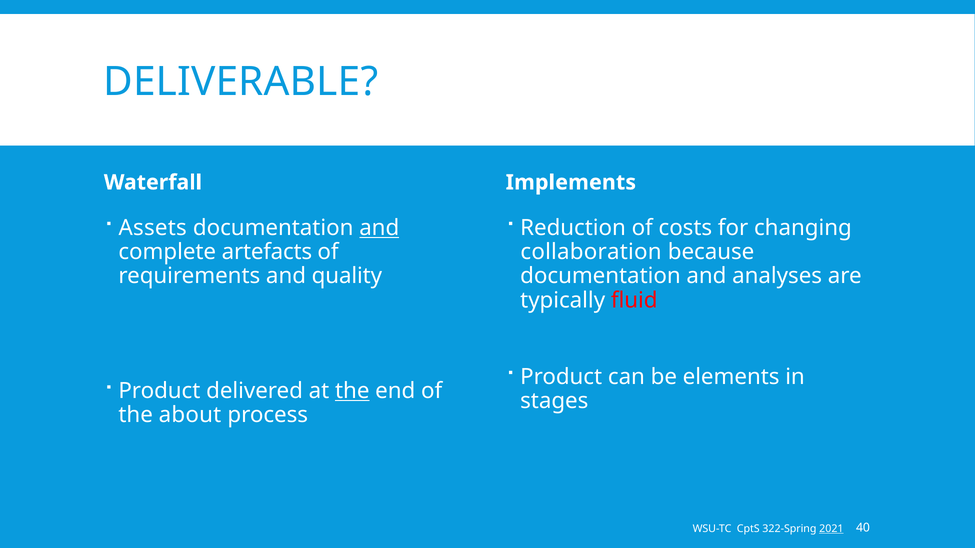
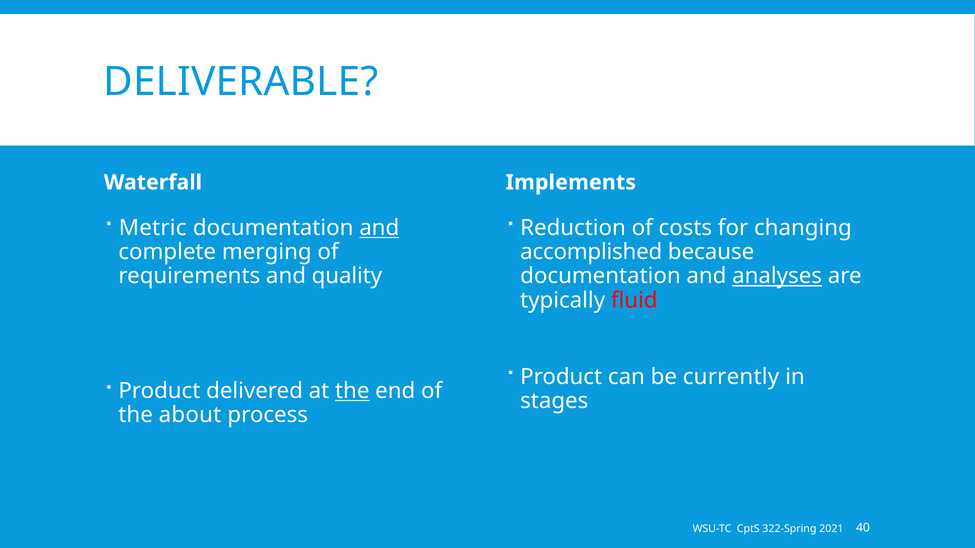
Assets: Assets -> Metric
artefacts: artefacts -> merging
collaboration: collaboration -> accomplished
analyses underline: none -> present
elements: elements -> currently
2021 underline: present -> none
